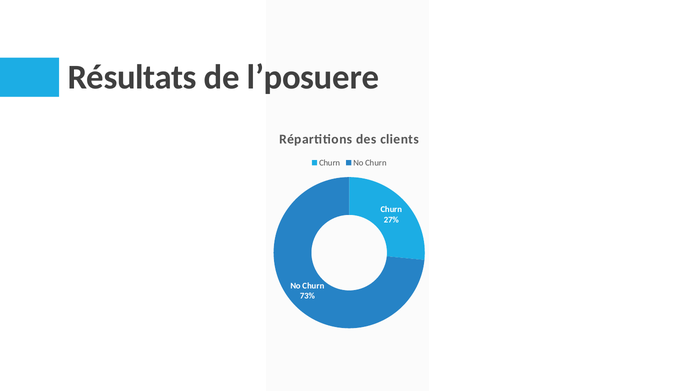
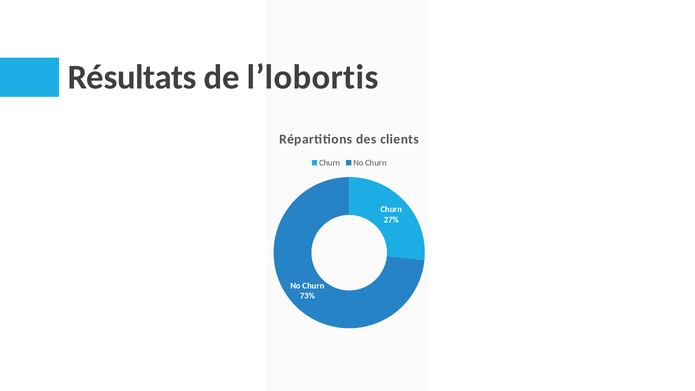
l’posuere: l’posuere -> l’lobortis
